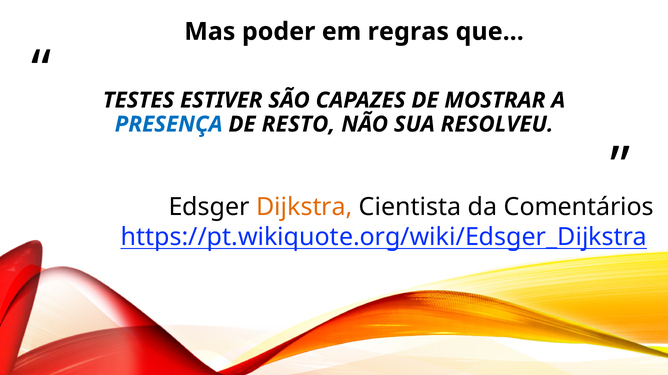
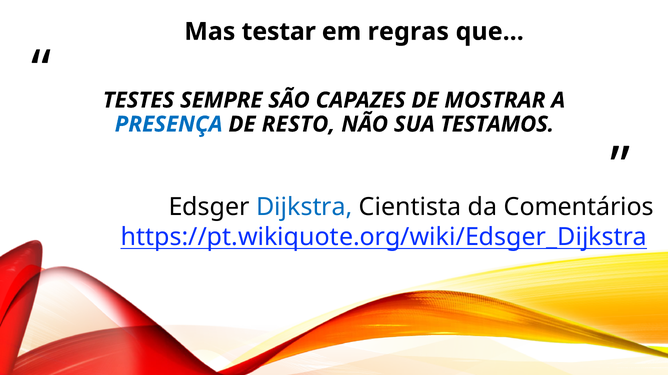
poder: poder -> testar
ESTIVER: ESTIVER -> SEMPRE
RESOLVEU: RESOLVEU -> TESTAMOS
Dijkstra colour: orange -> blue
